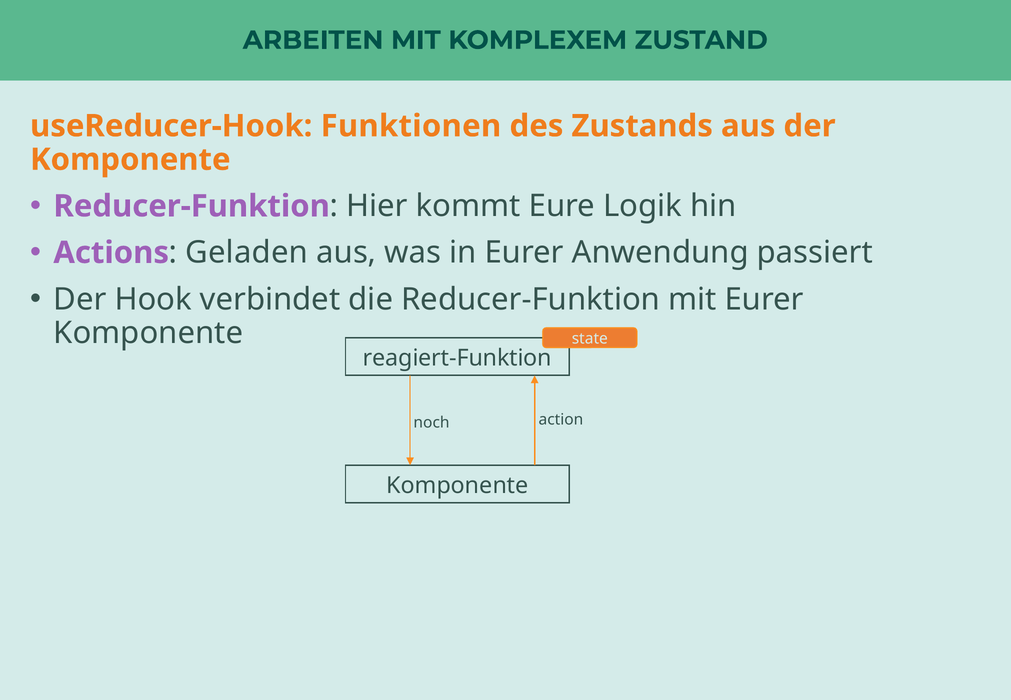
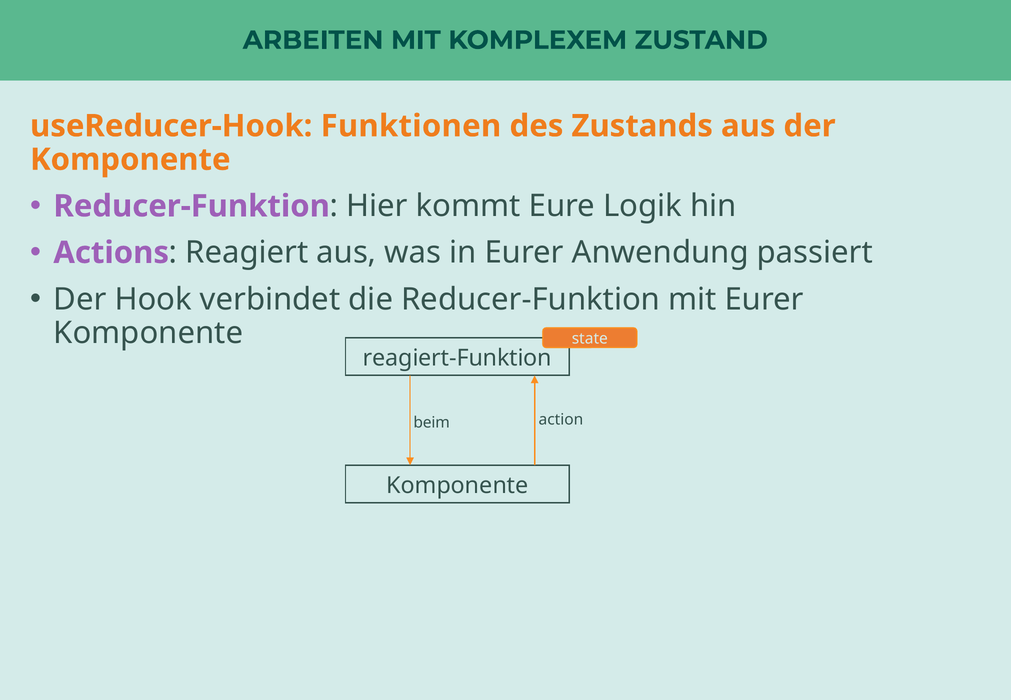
Geladen: Geladen -> Reagiert
noch: noch -> beim
